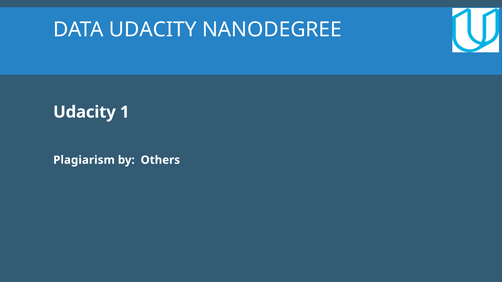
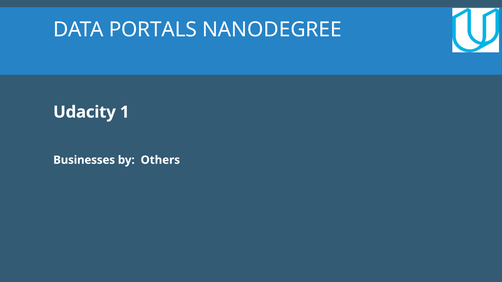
DATA UDACITY: UDACITY -> PORTALS
Plagiarism: Plagiarism -> Businesses
